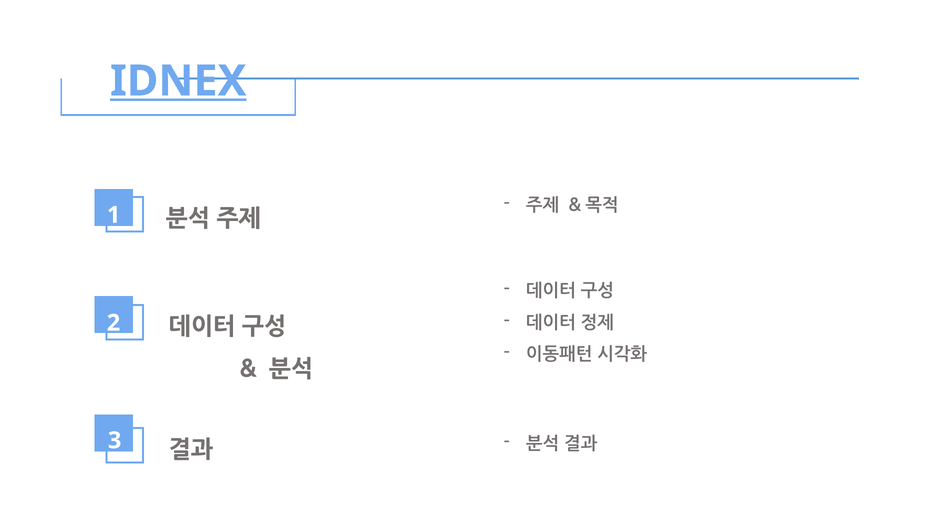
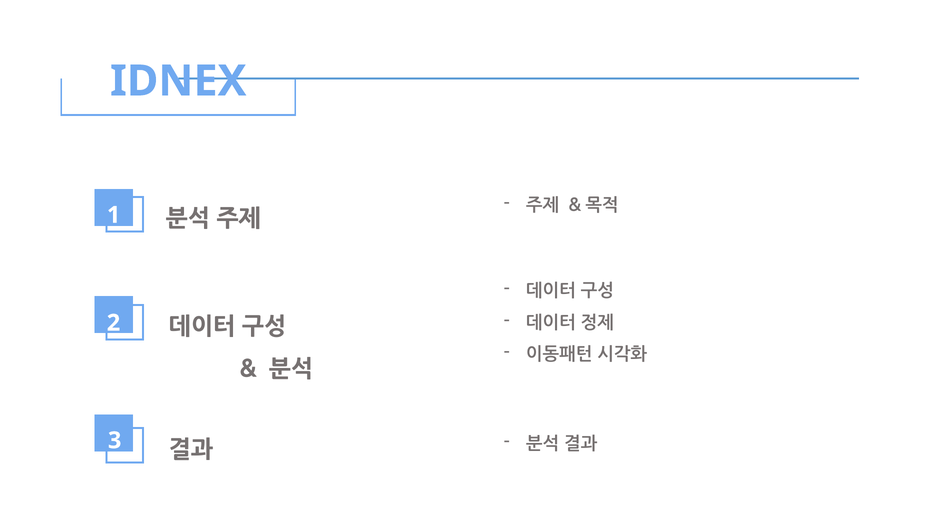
IDNEX underline: present -> none
